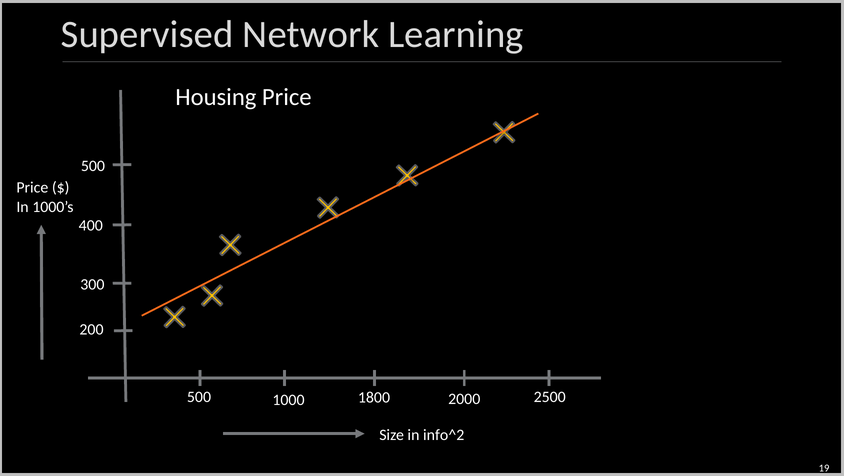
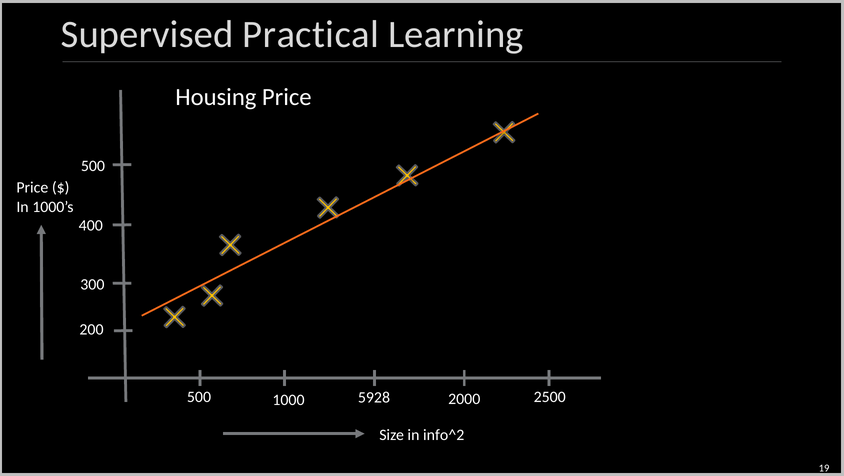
Network: Network -> Practical
1800: 1800 -> 5928
